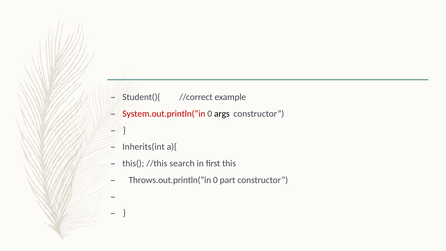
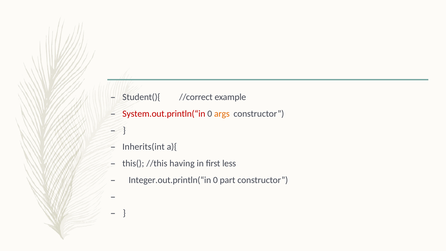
args colour: black -> orange
search: search -> having
this: this -> less
Throws.out.println(“in: Throws.out.println(“in -> Integer.out.println(“in
